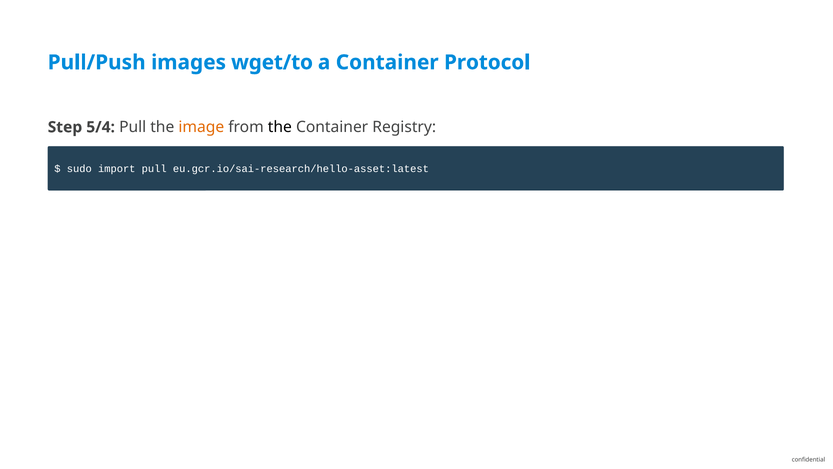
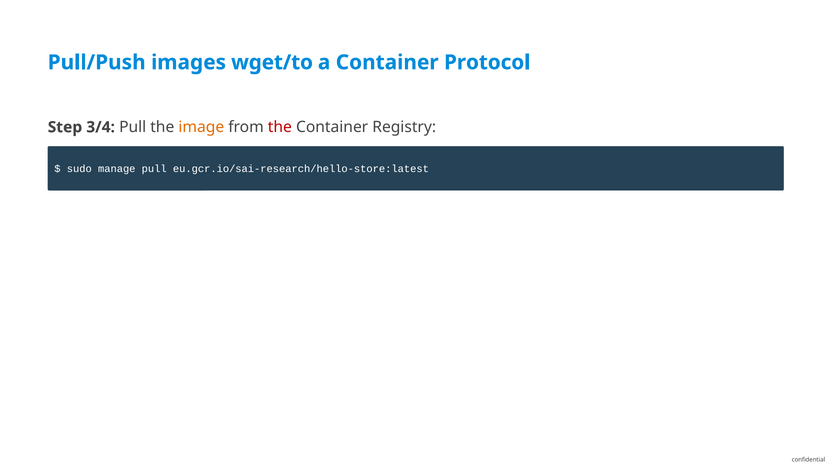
5/4: 5/4 -> 3/4
the at (280, 127) colour: black -> red
import: import -> manage
eu.gcr.io/sai-research/hello-asset:latest: eu.gcr.io/sai-research/hello-asset:latest -> eu.gcr.io/sai-research/hello-store:latest
